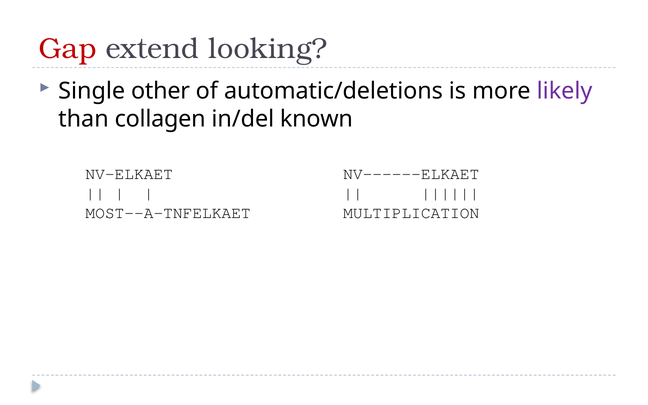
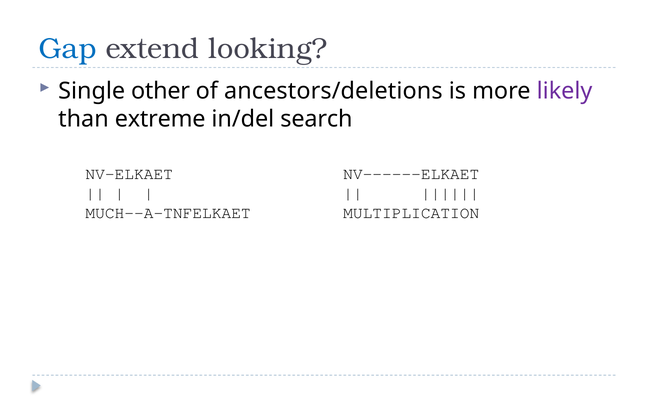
Gap colour: red -> blue
automatic/deletions: automatic/deletions -> ancestors/deletions
collagen: collagen -> extreme
known: known -> search
MOST--A-TNFELKAET: MOST--A-TNFELKAET -> MUCH--A-TNFELKAET
